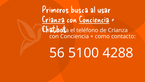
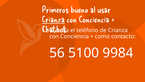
busca: busca -> bueno
Conciencia at (94, 20) underline: present -> none
4288: 4288 -> 9984
